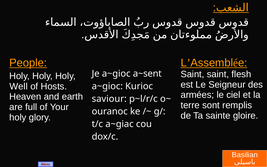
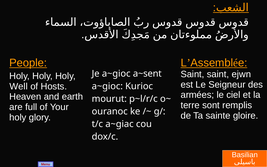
flesh: flesh -> ejwn
saviour: saviour -> mourut
